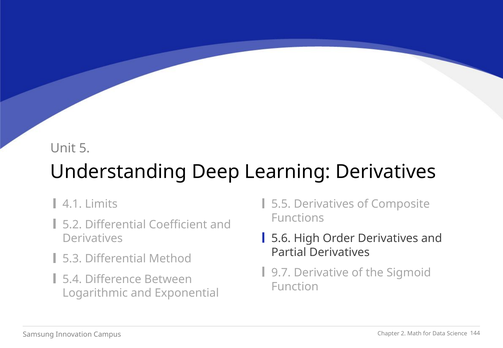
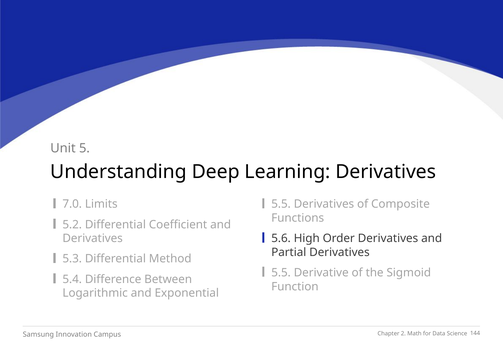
4.1: 4.1 -> 7.0
9.7 at (281, 273): 9.7 -> 5.5
